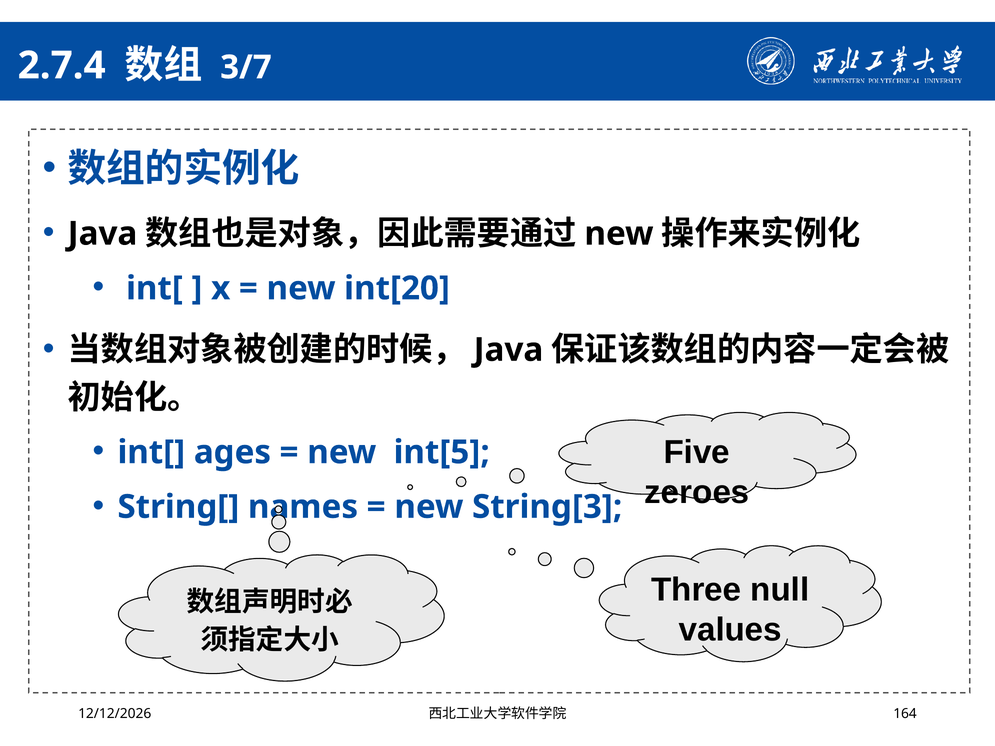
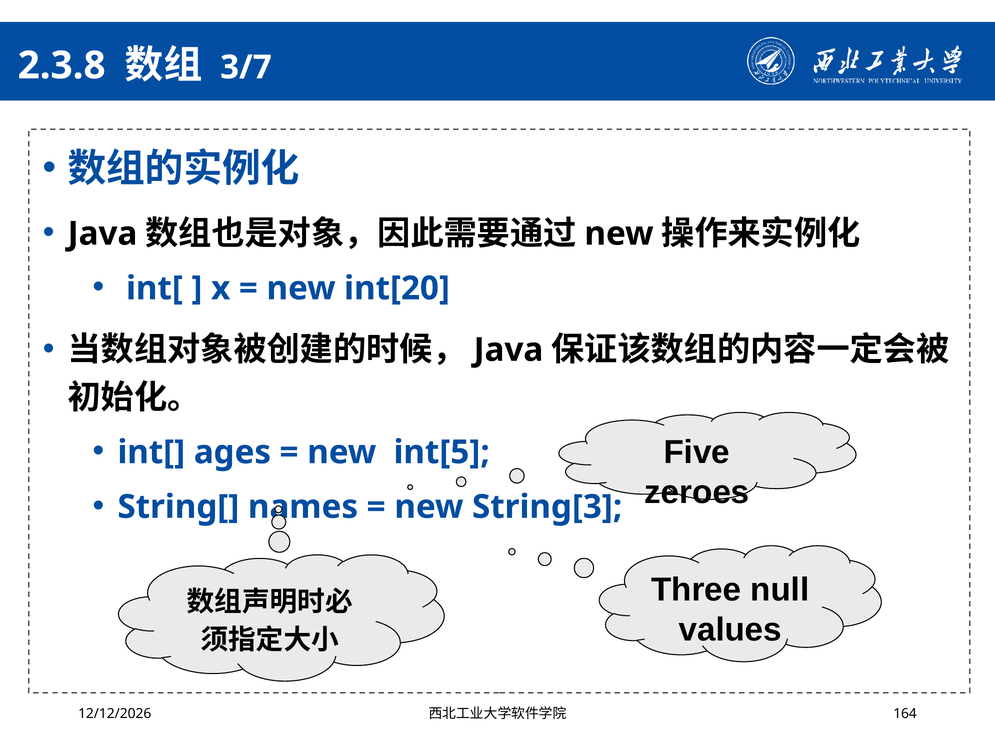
2.7.4: 2.7.4 -> 2.3.8
